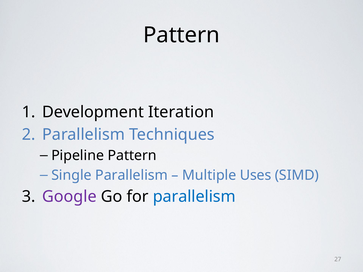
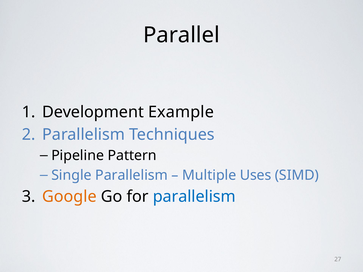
Pattern at (181, 35): Pattern -> Parallel
Iteration: Iteration -> Example
Google colour: purple -> orange
